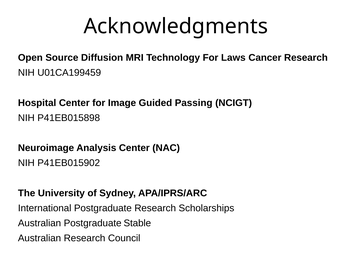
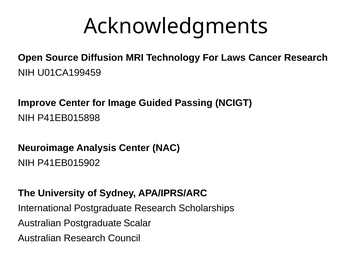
Hospital: Hospital -> Improve
Stable: Stable -> Scalar
